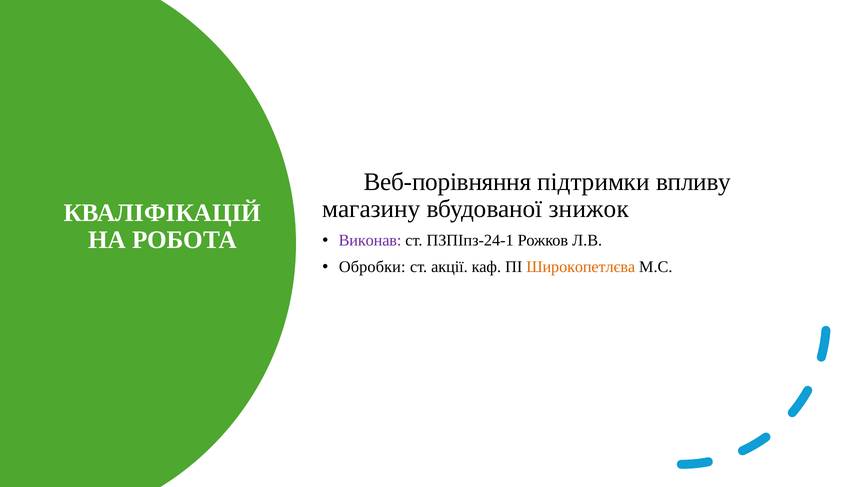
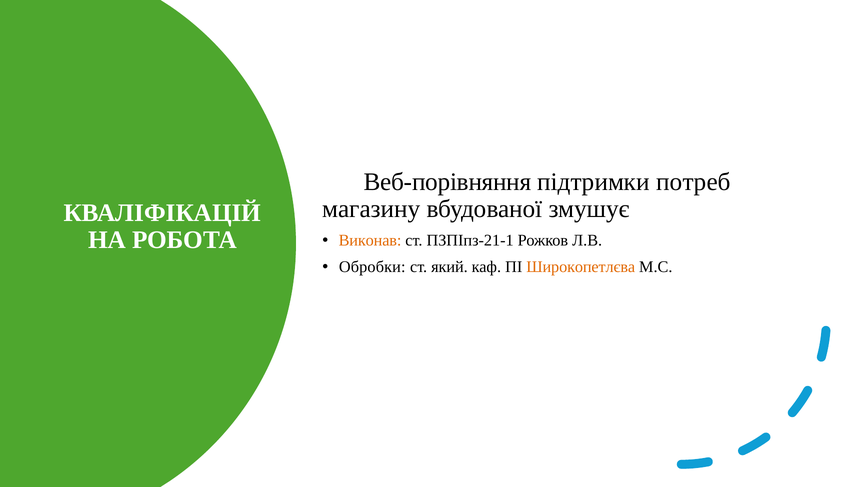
впливу: впливу -> потреб
знижок: знижок -> змушує
Виконав colour: purple -> orange
ПЗПІпз-24-1: ПЗПІпз-24-1 -> ПЗПІпз-21-1
акції: акції -> який
